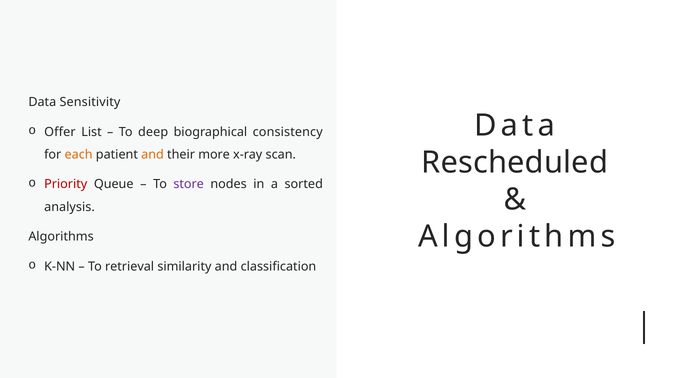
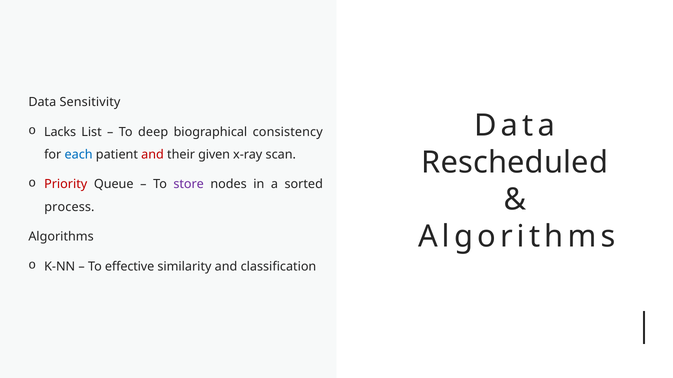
Offer: Offer -> Lacks
each colour: orange -> blue
and at (153, 155) colour: orange -> red
more: more -> given
analysis: analysis -> process
retrieval: retrieval -> effective
